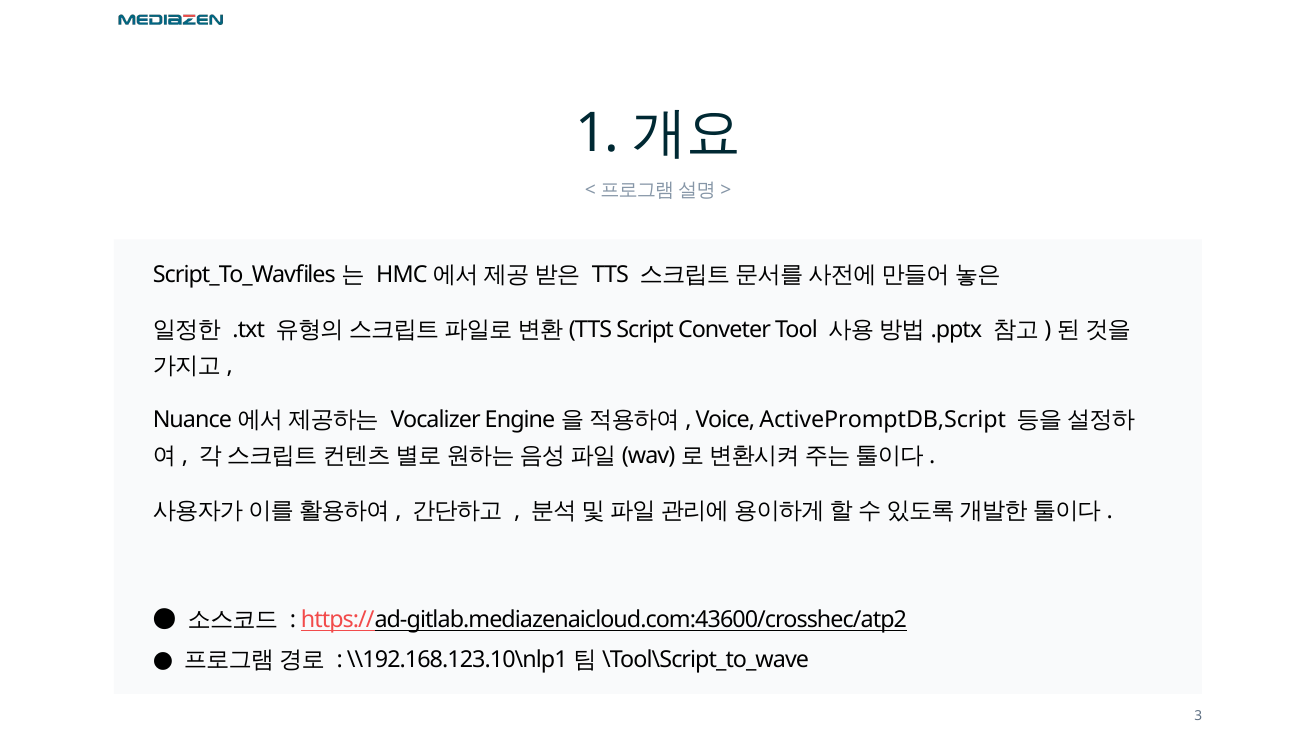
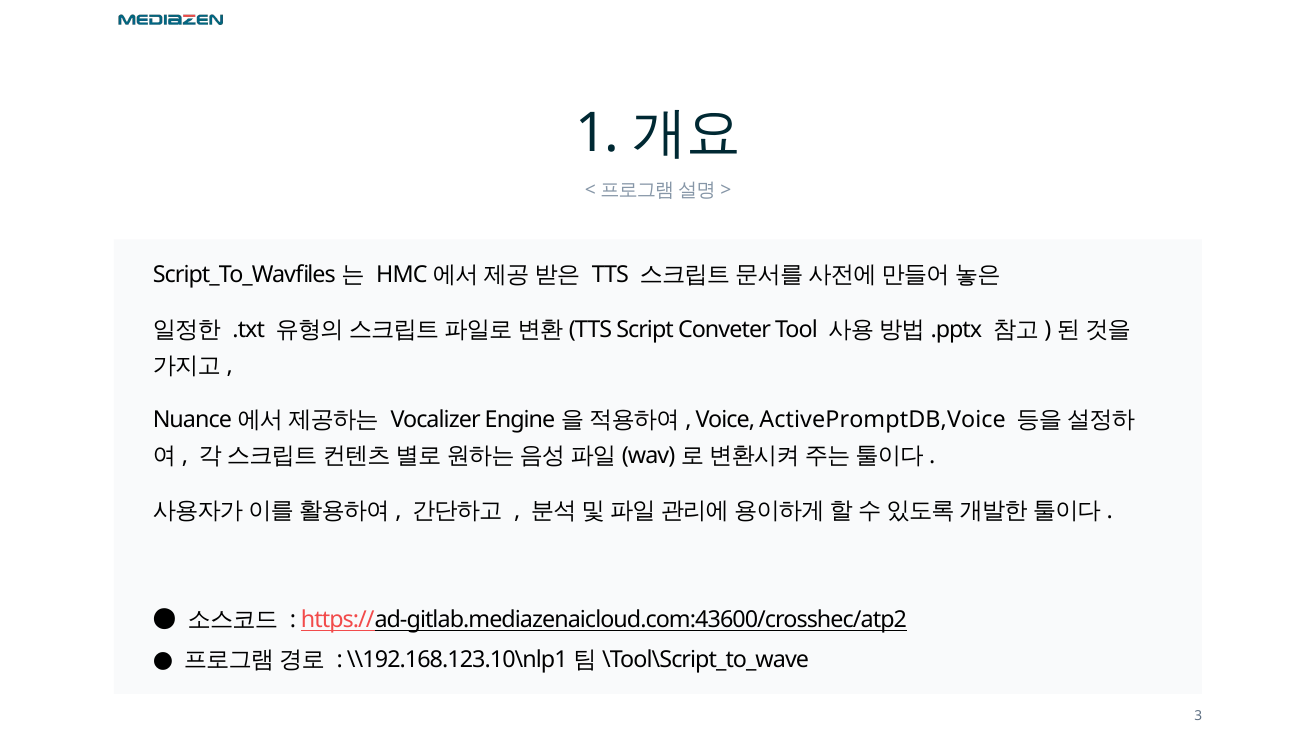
ActivePromptDB,Script: ActivePromptDB,Script -> ActivePromptDB,Voice
